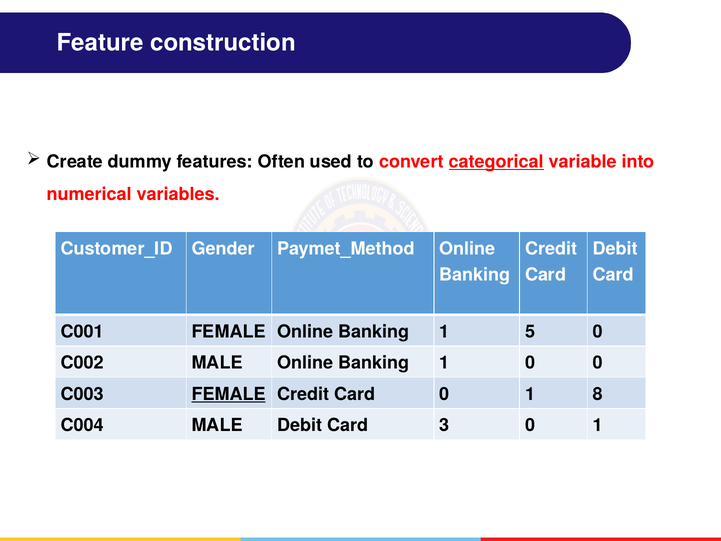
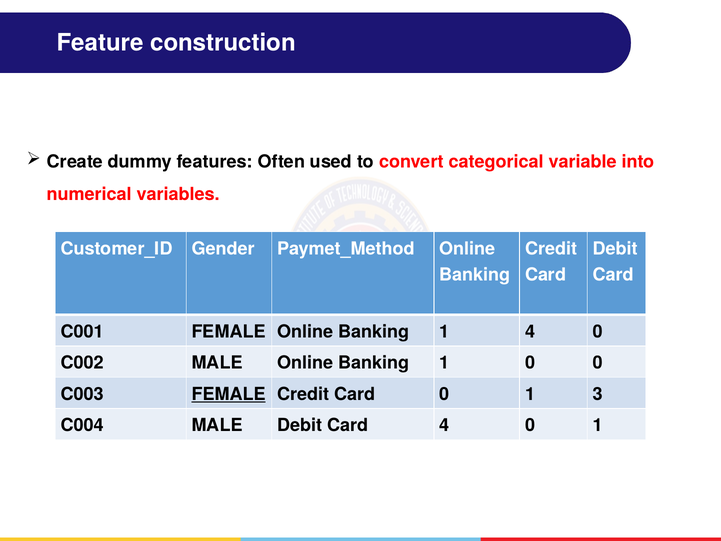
categorical underline: present -> none
1 5: 5 -> 4
8: 8 -> 3
Card 3: 3 -> 4
